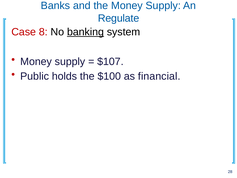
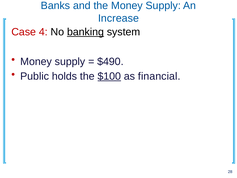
Regulate: Regulate -> Increase
8: 8 -> 4
$107: $107 -> $490
$100 underline: none -> present
